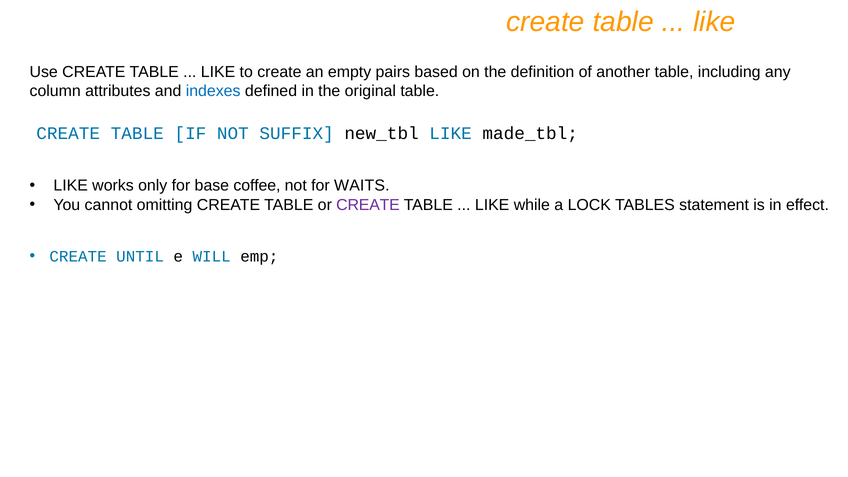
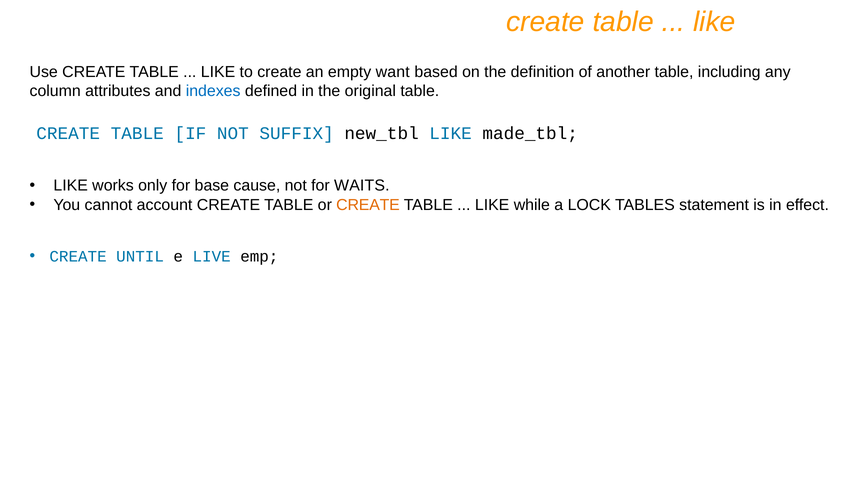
pairs: pairs -> want
coffee: coffee -> cause
omitting: omitting -> account
CREATE at (368, 205) colour: purple -> orange
WILL: WILL -> LIVE
